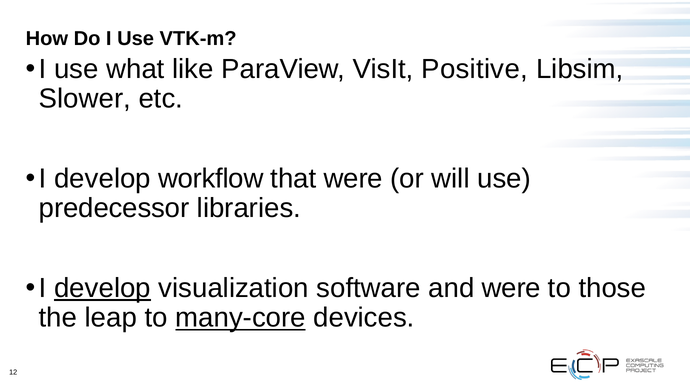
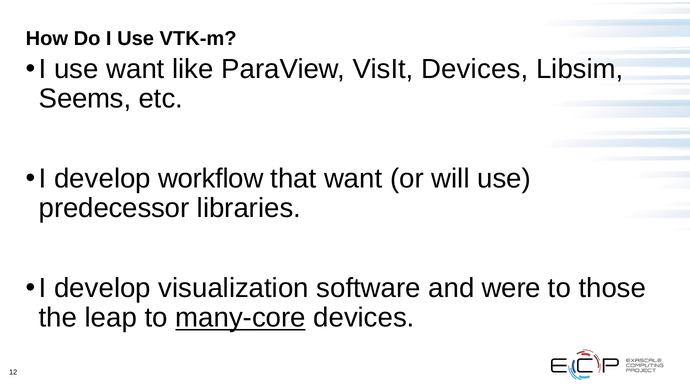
use what: what -> want
VisIt Positive: Positive -> Devices
Slower: Slower -> Seems
that were: were -> want
develop at (102, 288) underline: present -> none
